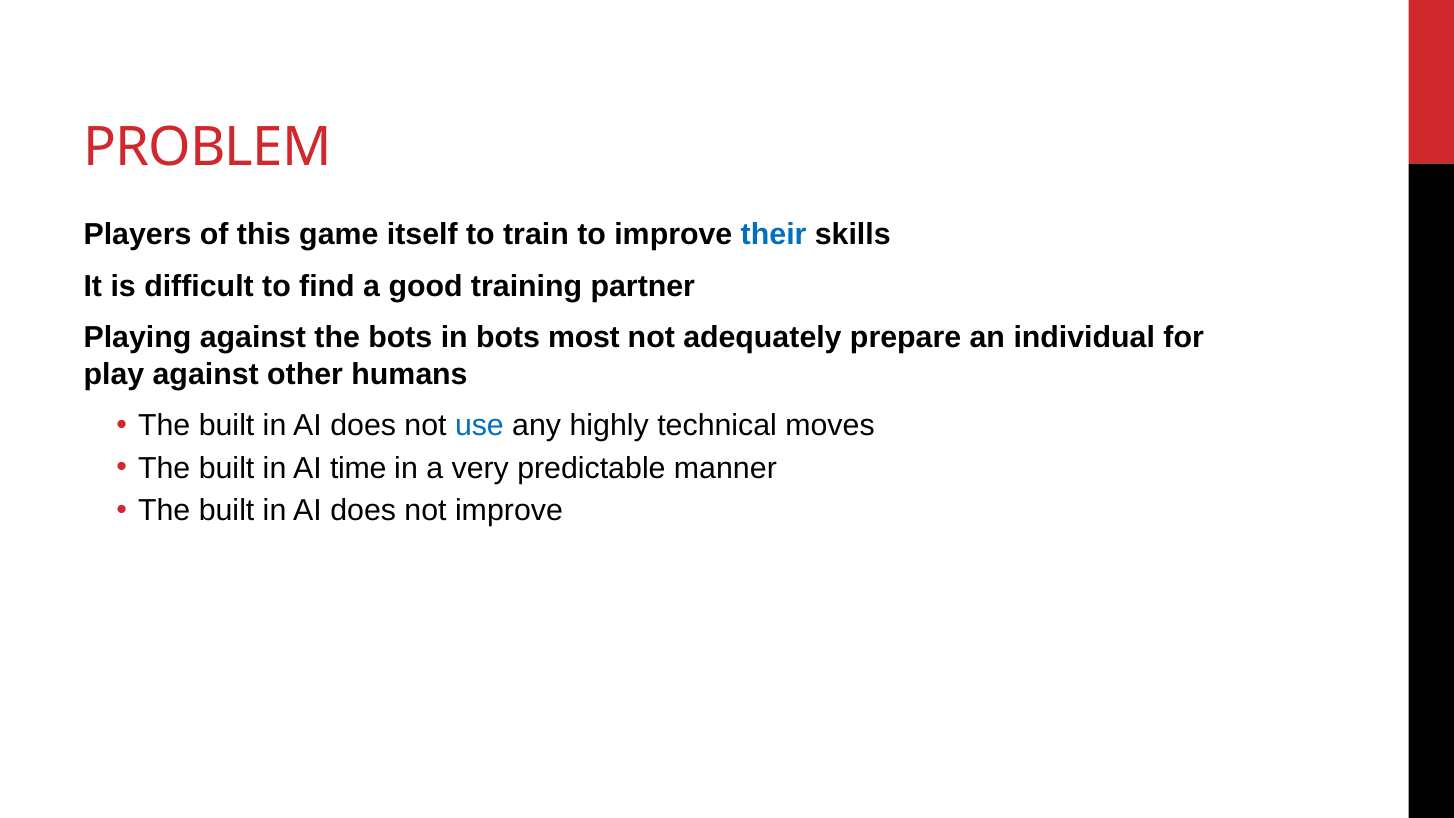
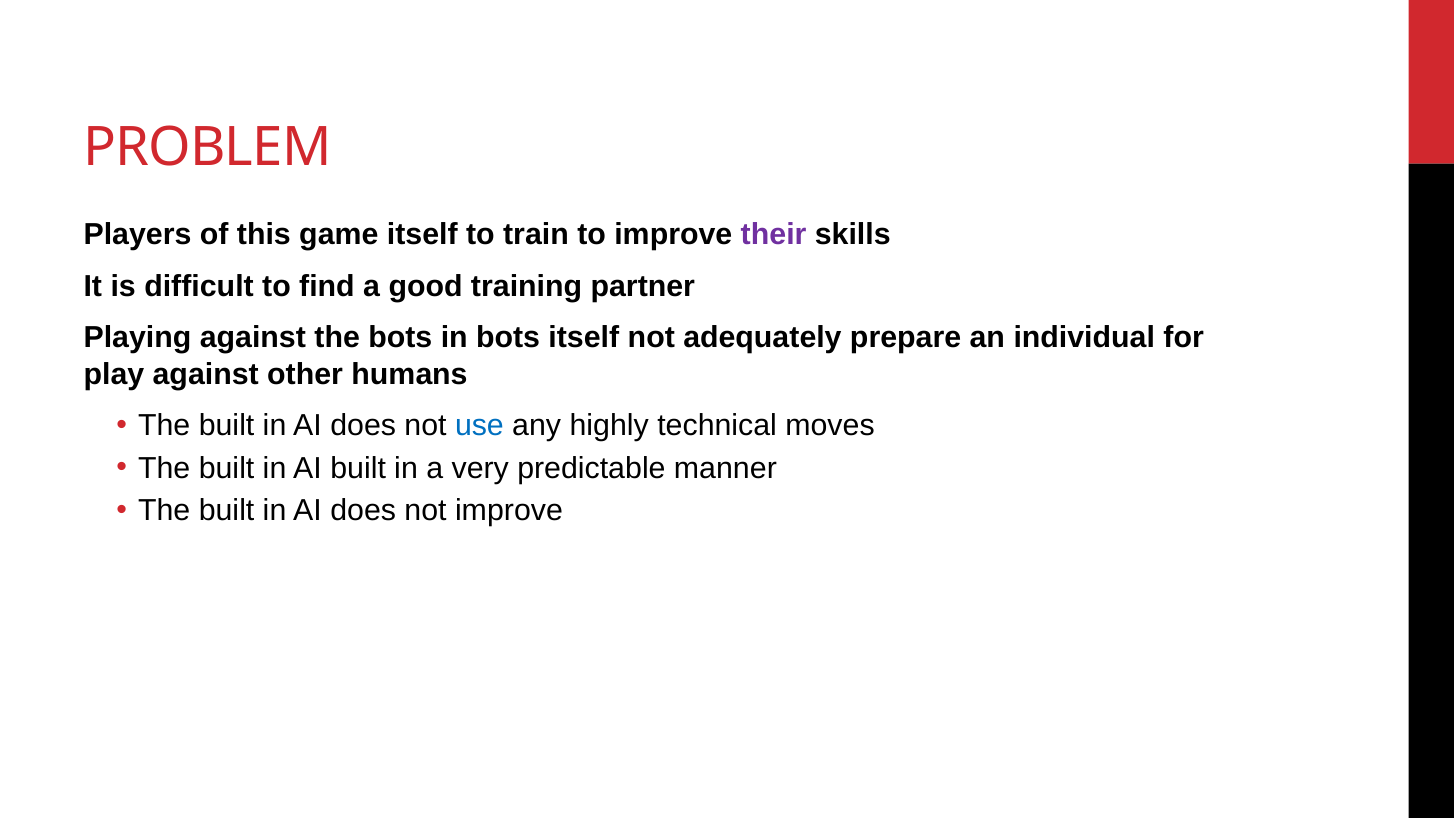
their colour: blue -> purple
bots most: most -> itself
AI time: time -> built
